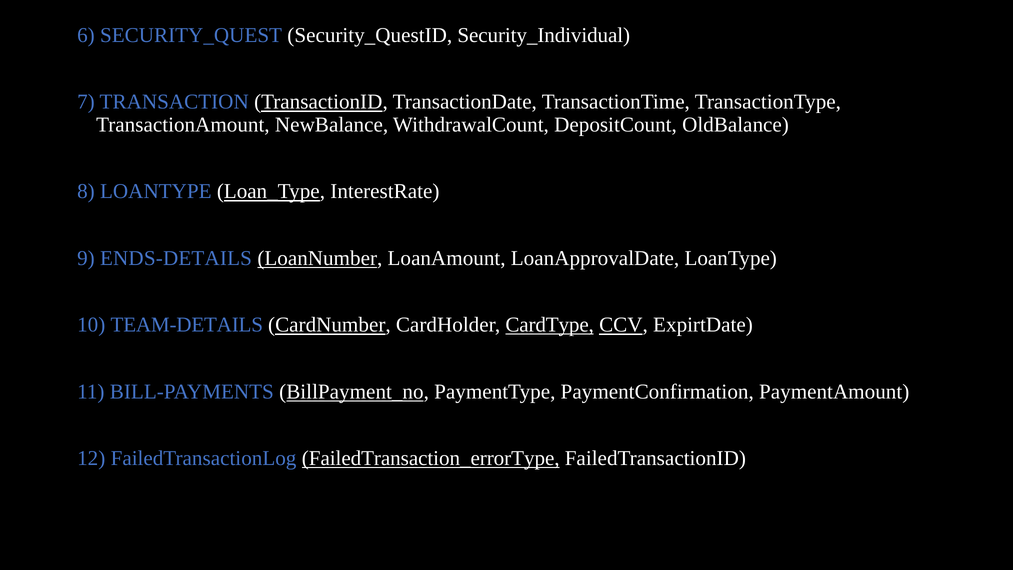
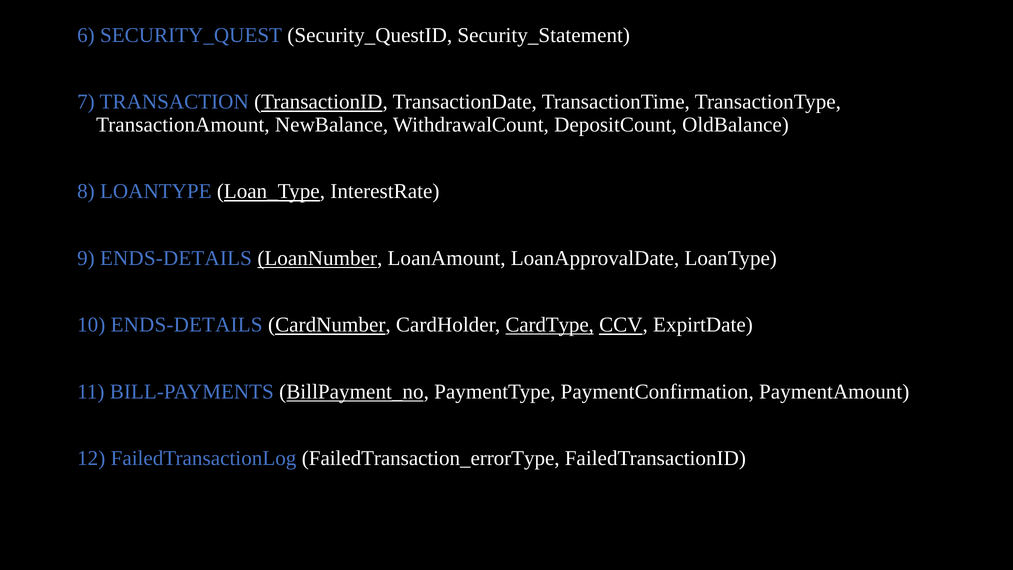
Security_Individual: Security_Individual -> Security_Statement
10 TEAM-DETAILS: TEAM-DETAILS -> ENDS-DETAILS
FailedTransaction_errorType underline: present -> none
